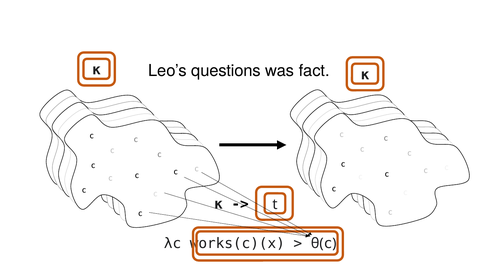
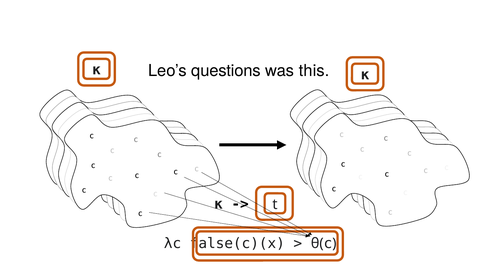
fact: fact -> this
works(c)(x: works(c)(x -> false(c)(x
